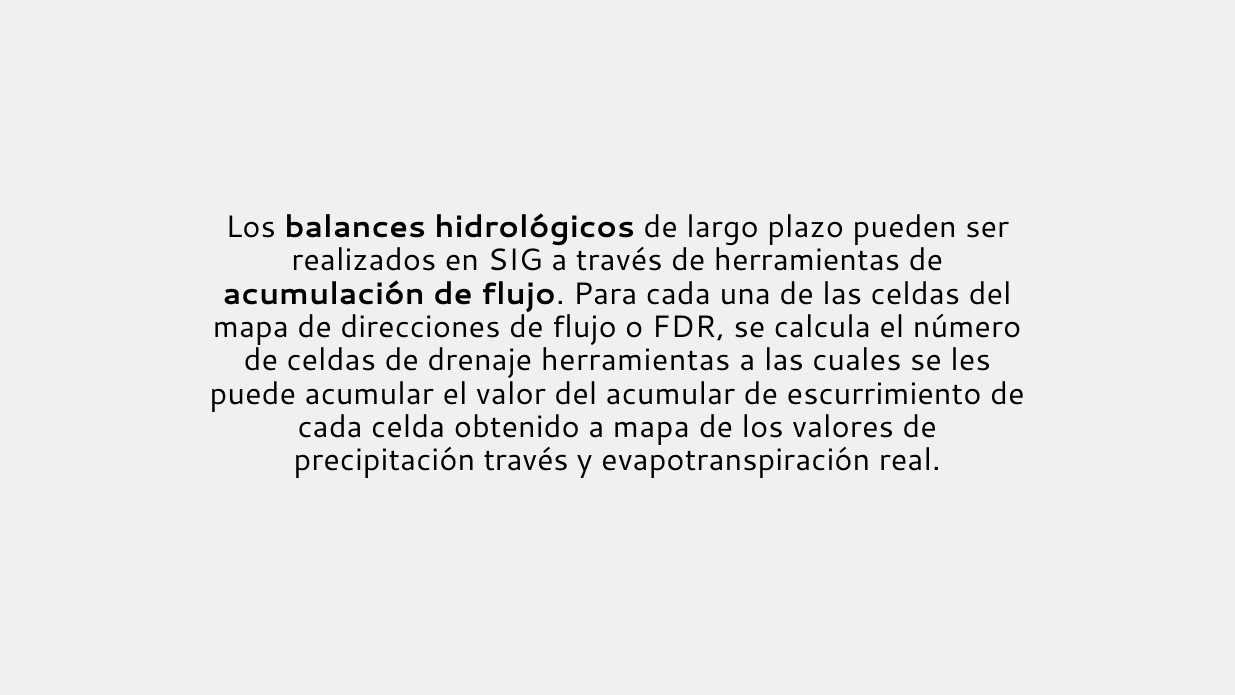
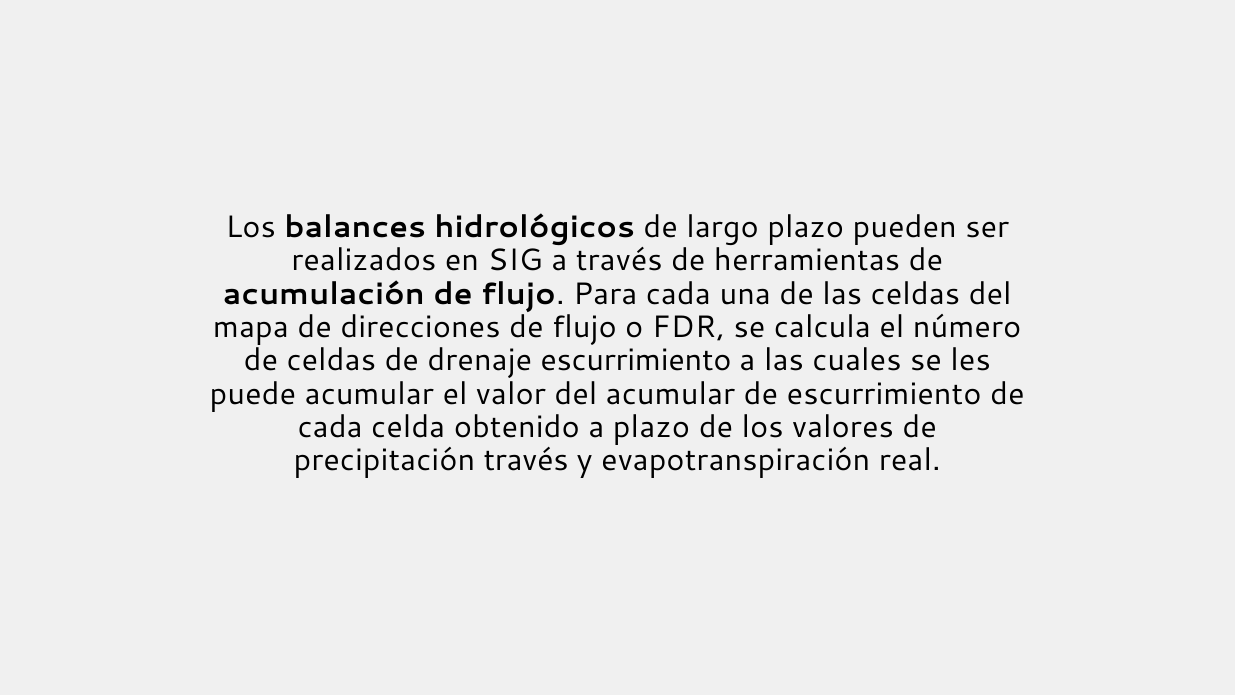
drenaje herramientas: herramientas -> escurrimiento
a mapa: mapa -> plazo
